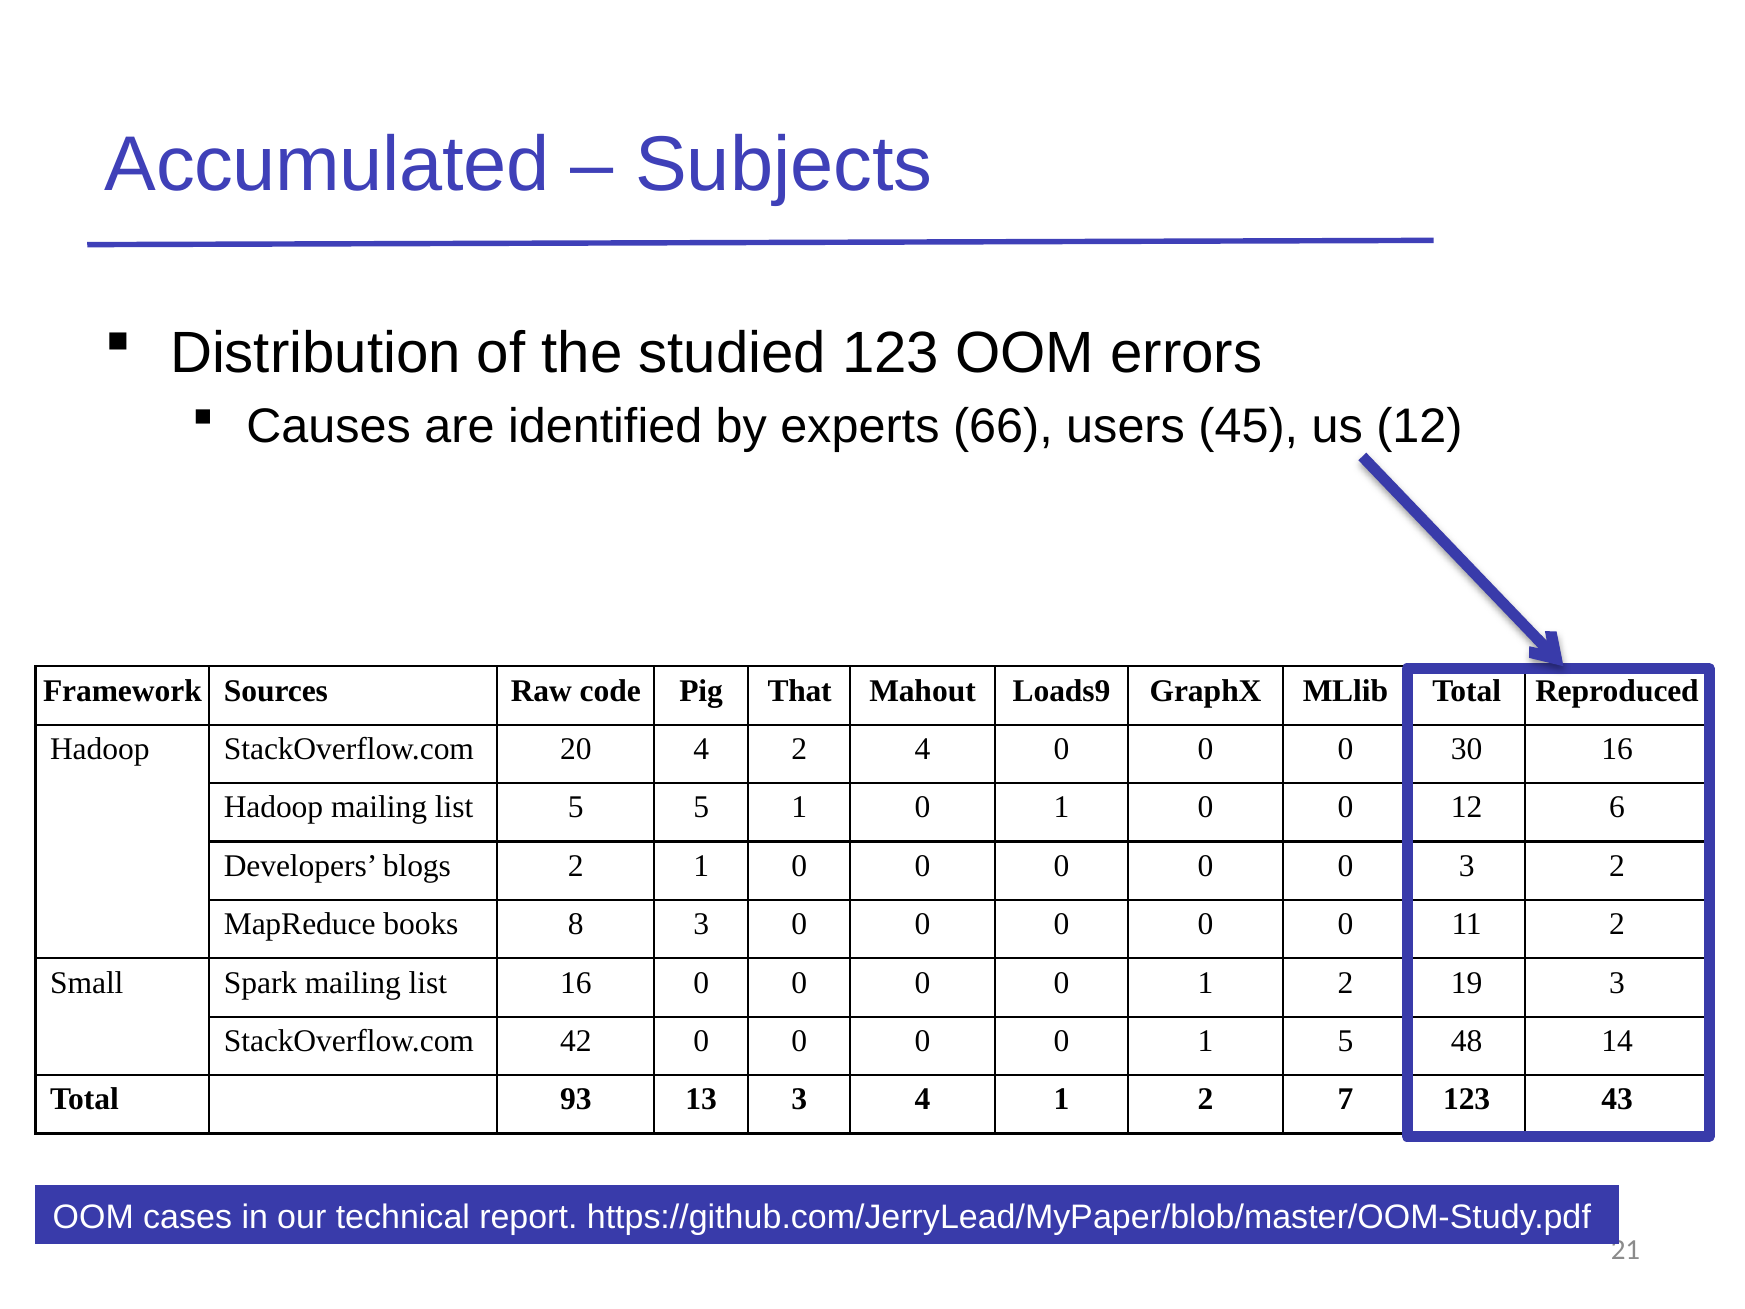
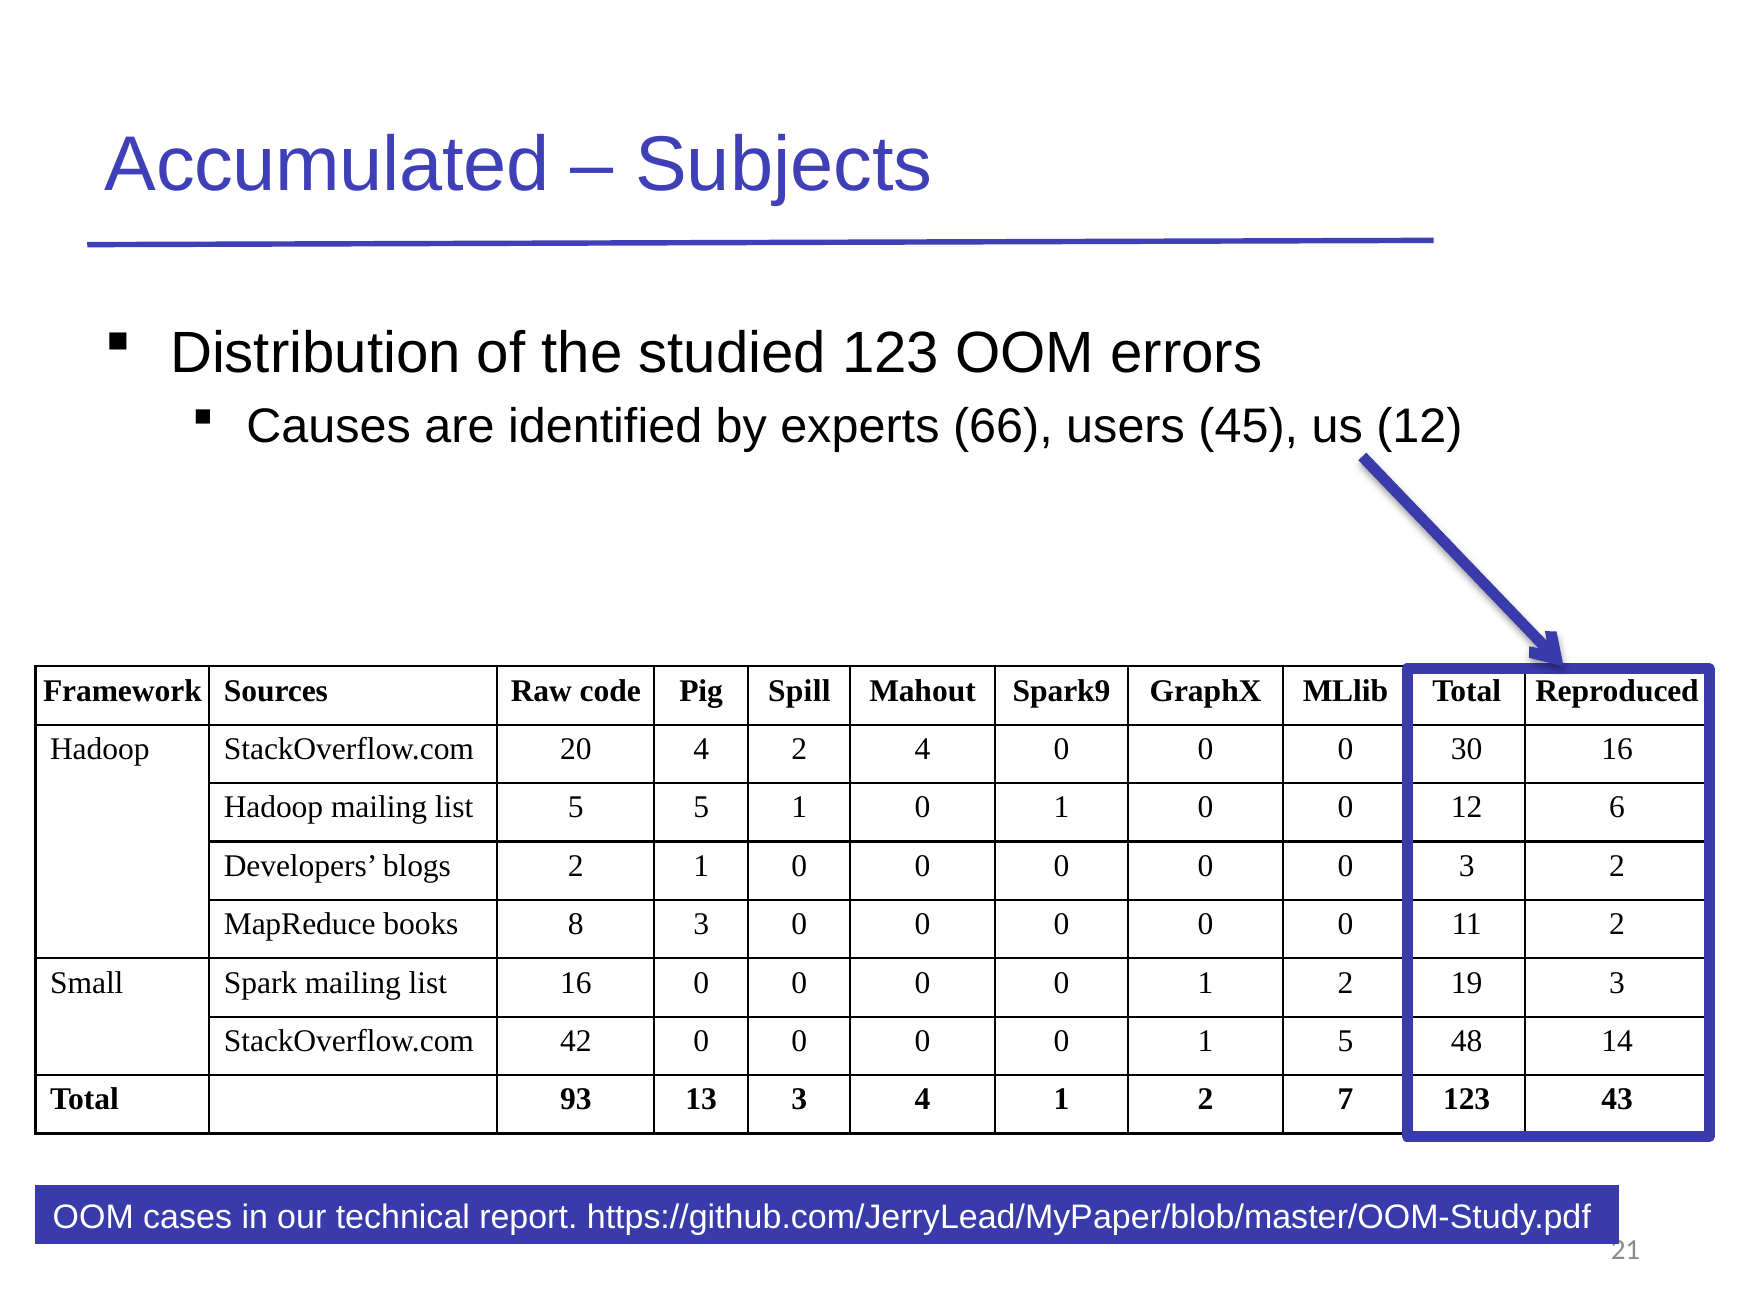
That: That -> Spill
Loads9: Loads9 -> Spark9
